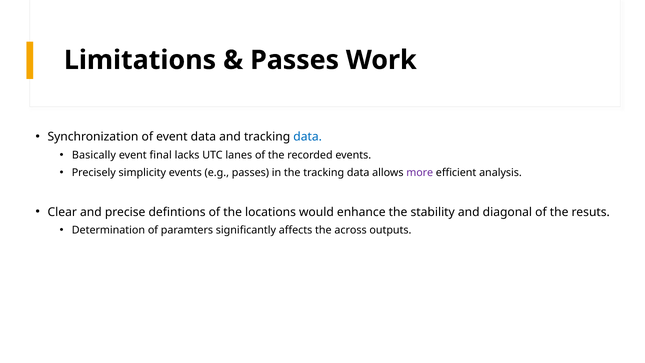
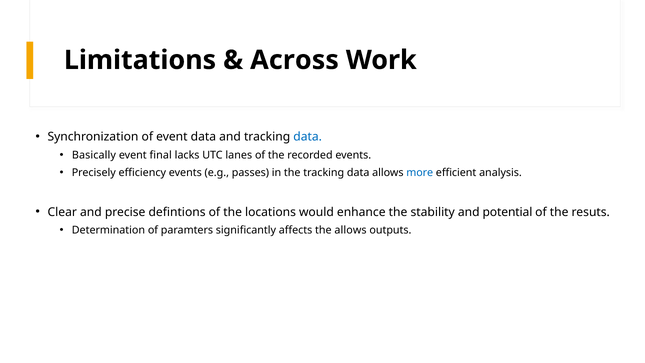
Passes at (295, 60): Passes -> Across
simplicity: simplicity -> efficiency
more colour: purple -> blue
diagonal: diagonal -> potential
the across: across -> allows
